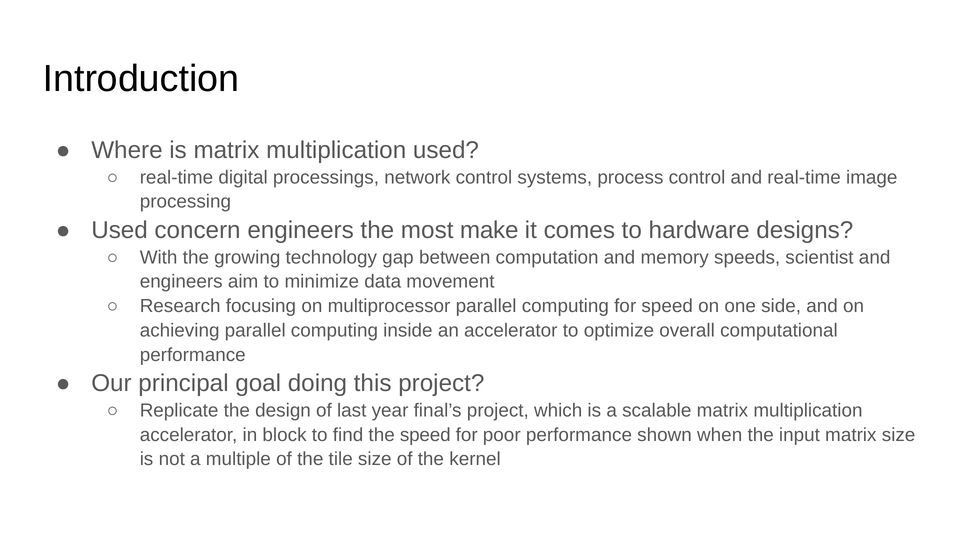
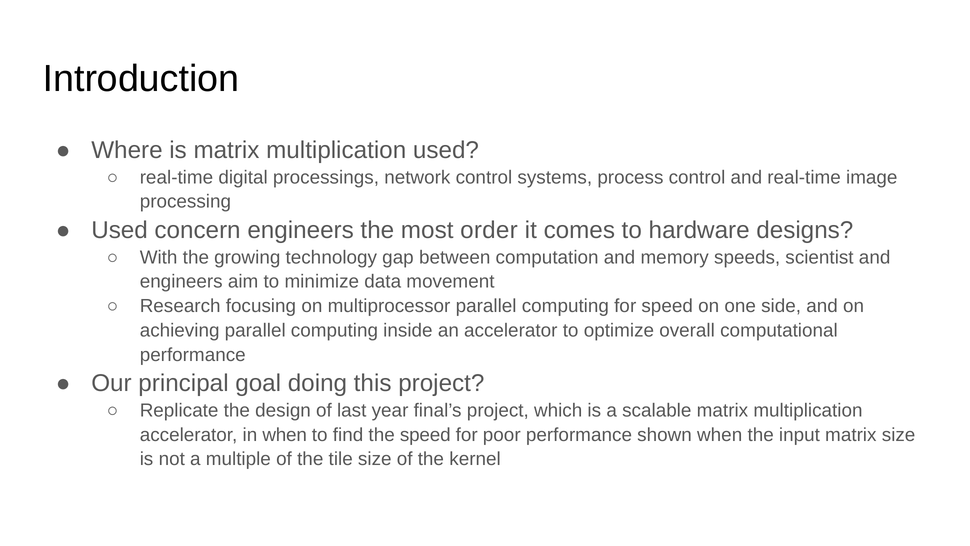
make: make -> order
in block: block -> when
